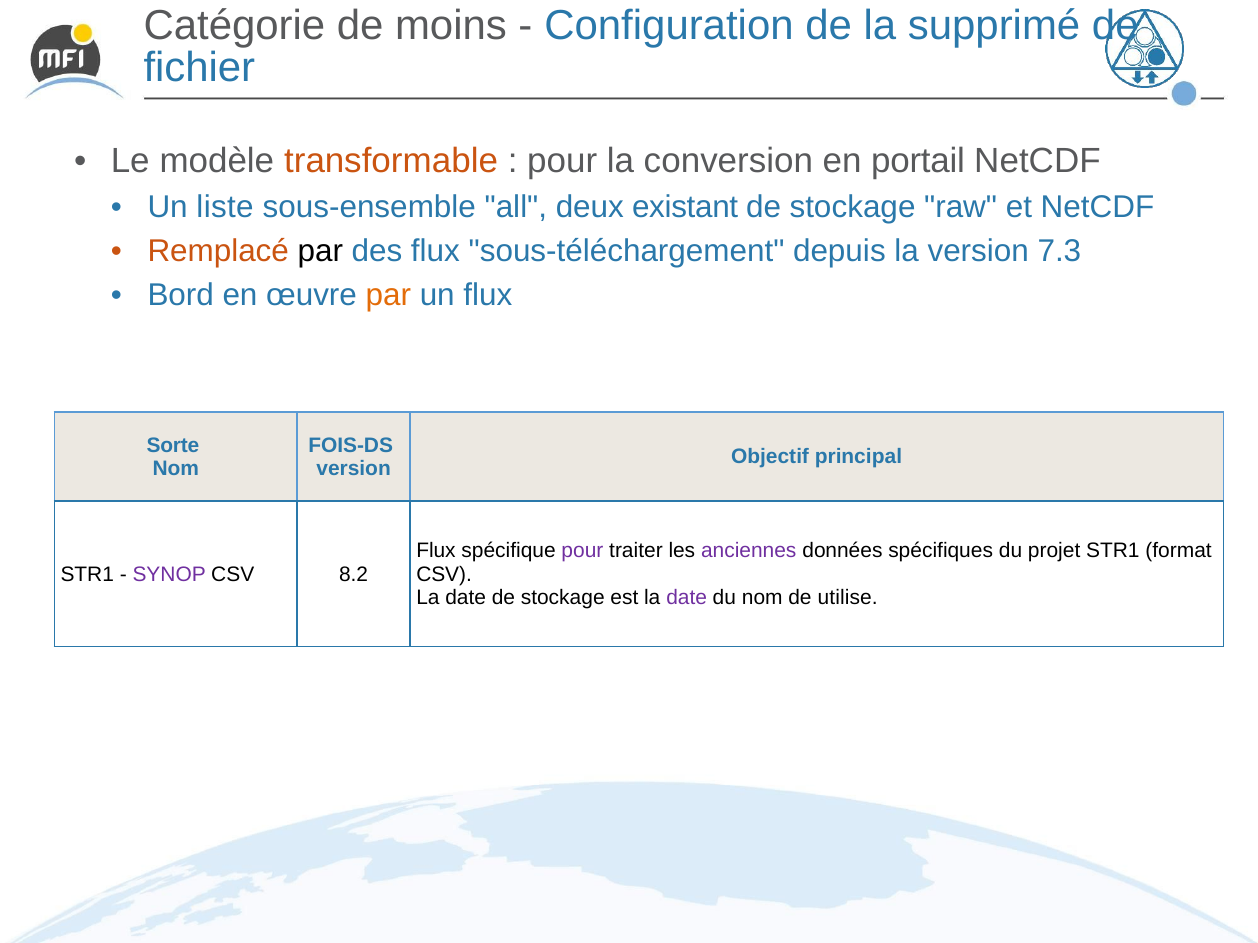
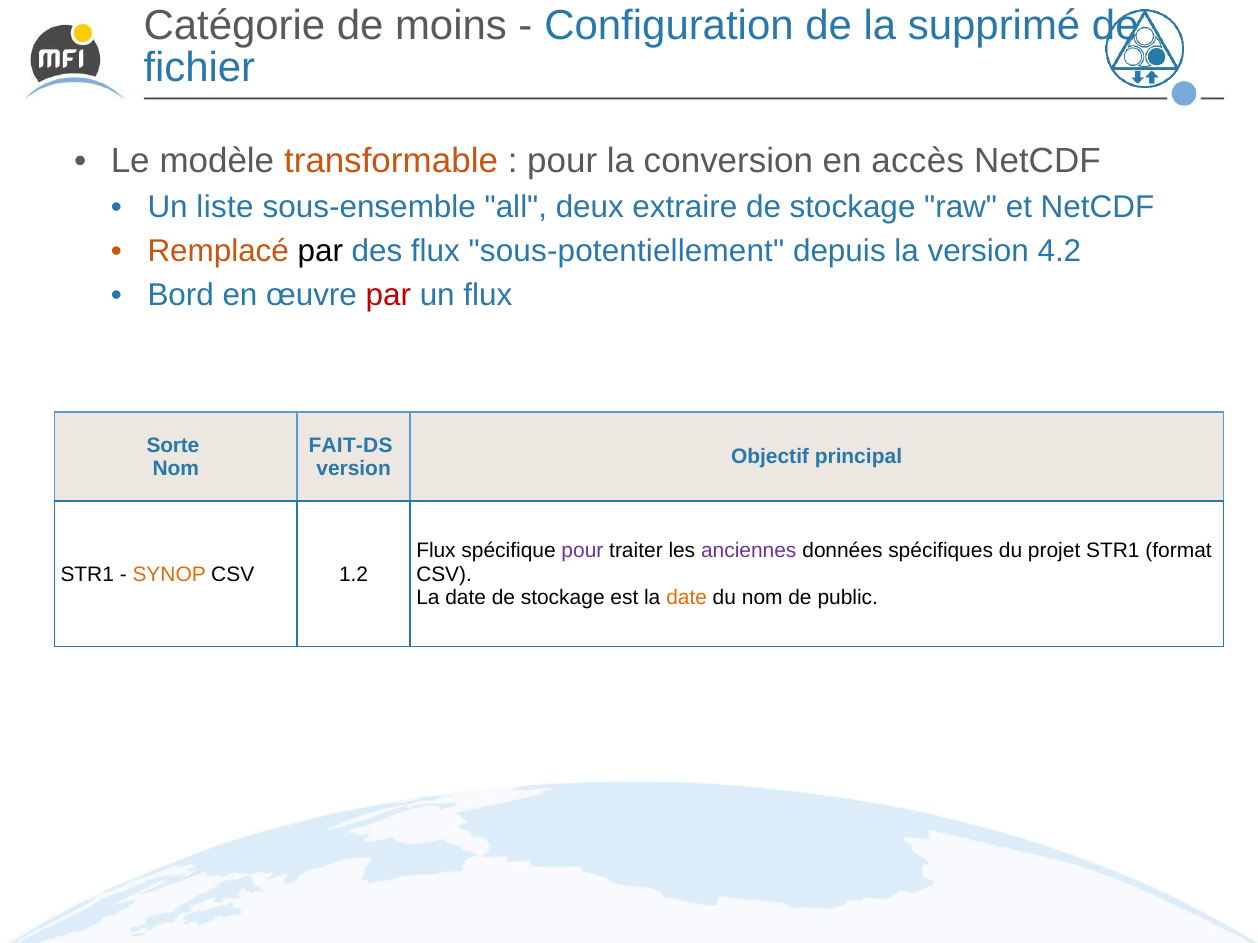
portail: portail -> accès
existant: existant -> extraire
sous-téléchargement: sous-téléchargement -> sous-potentiellement
7.3: 7.3 -> 4.2
par at (388, 295) colour: orange -> red
FOIS-DS: FOIS-DS -> FAIT-DS
SYNOP colour: purple -> orange
8.2: 8.2 -> 1.2
date at (687, 598) colour: purple -> orange
utilise: utilise -> public
